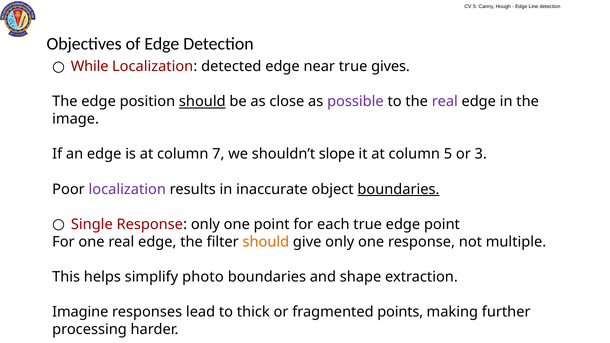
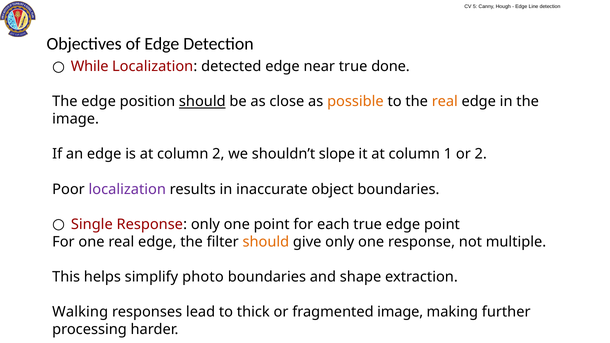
gives: gives -> done
possible colour: purple -> orange
real at (445, 102) colour: purple -> orange
column 7: 7 -> 2
column 5: 5 -> 1
or 3: 3 -> 2
boundaries at (398, 189) underline: present -> none
Imagine: Imagine -> Walking
fragmented points: points -> image
